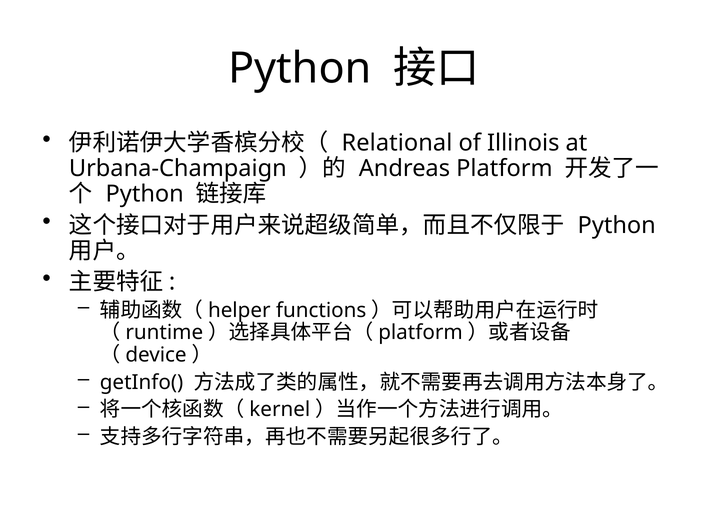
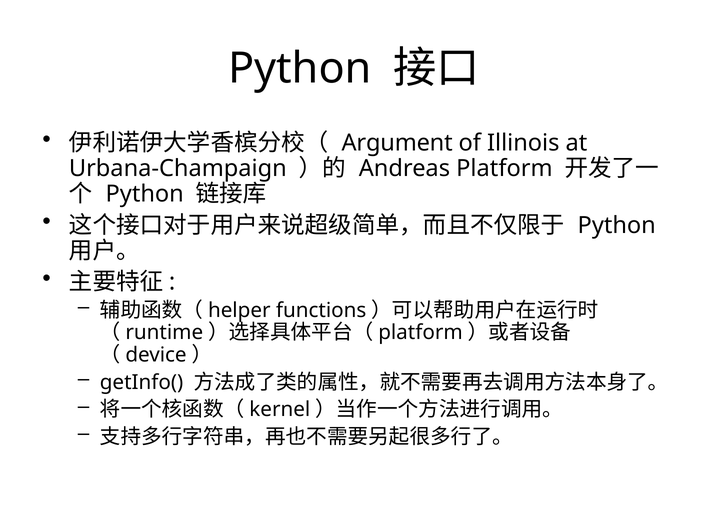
Relational: Relational -> Argument
